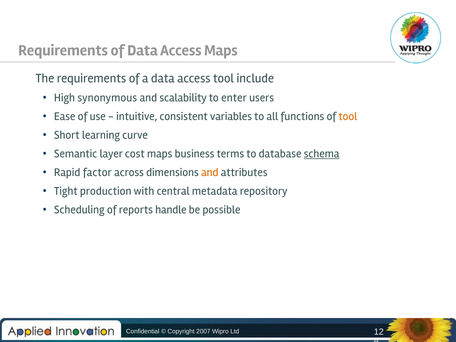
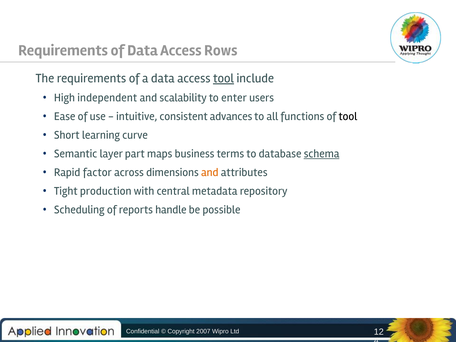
Access Maps: Maps -> Rows
tool at (223, 78) underline: none -> present
synonymous: synonymous -> independent
variables: variables -> advances
tool at (348, 116) colour: orange -> black
cost: cost -> part
